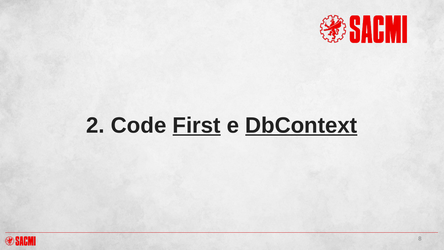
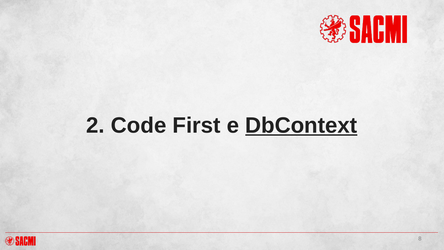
First underline: present -> none
